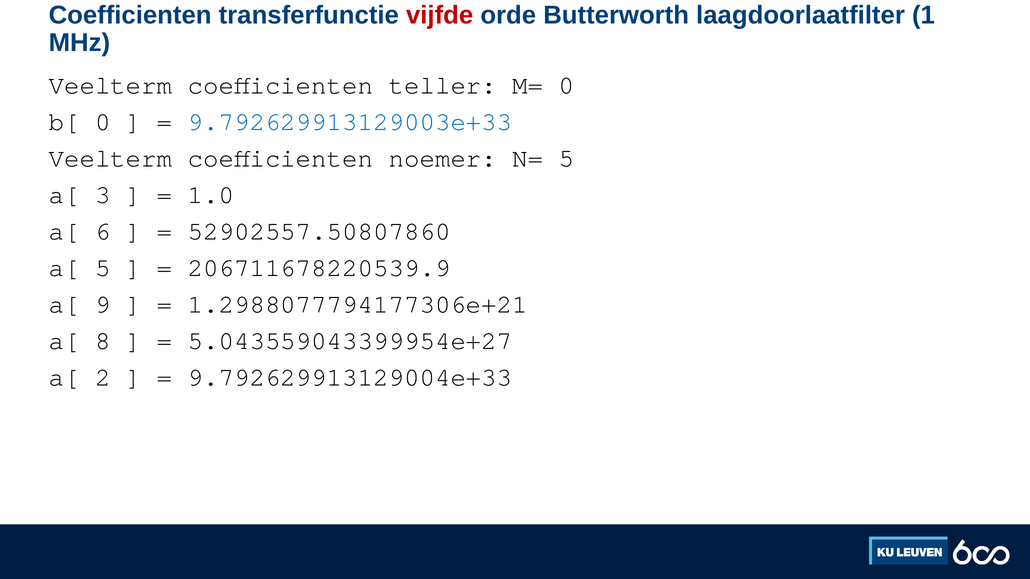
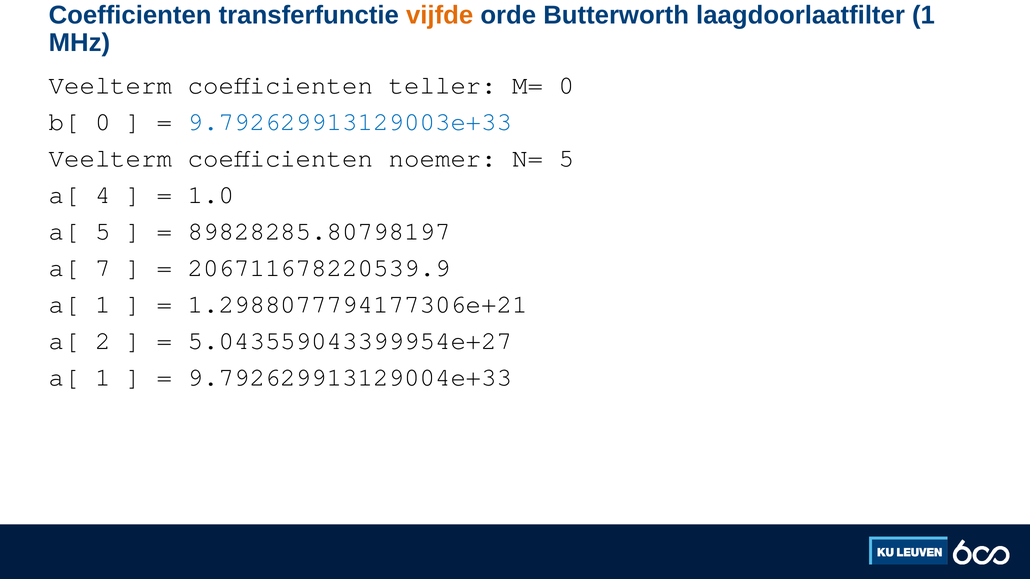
vijfde colour: red -> orange
3: 3 -> 4
a[ 6: 6 -> 5
52902557.50807860: 52902557.50807860 -> 89828285.80798197
a[ 5: 5 -> 7
9 at (103, 304): 9 -> 1
8: 8 -> 2
2 at (103, 377): 2 -> 1
